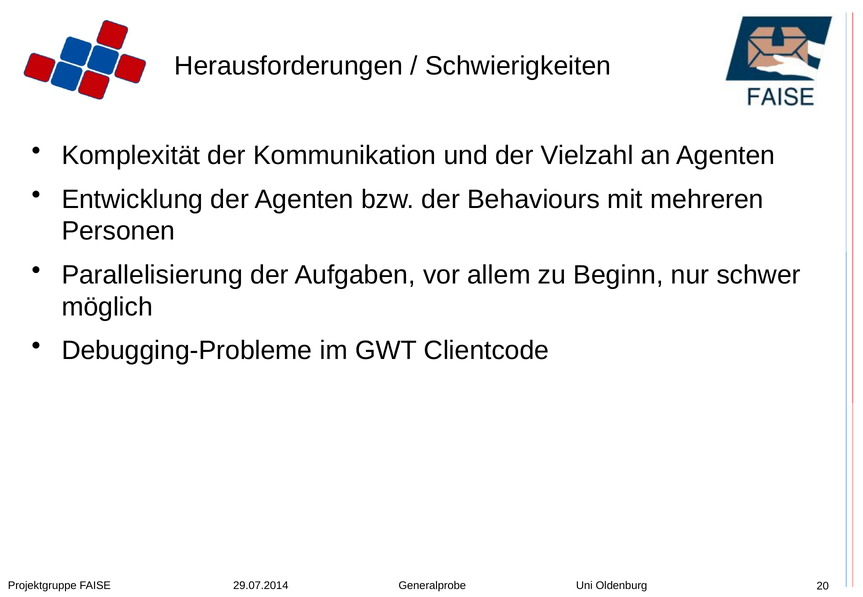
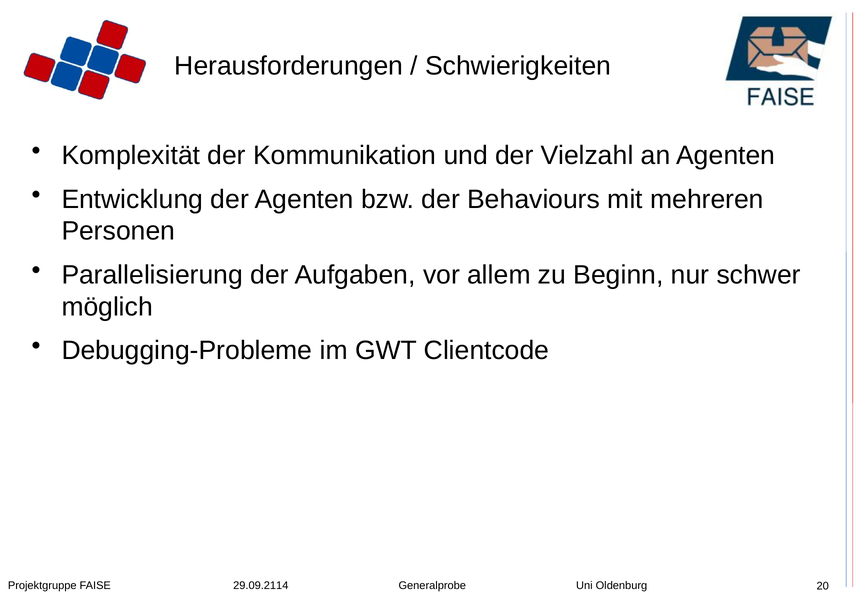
29.07.2014: 29.07.2014 -> 29.09.2114
